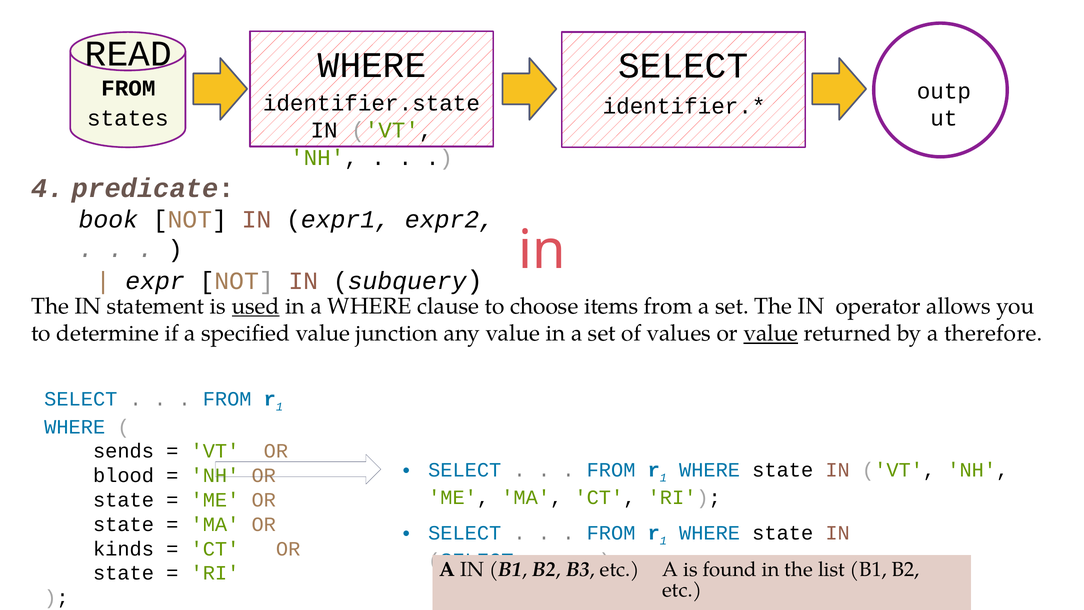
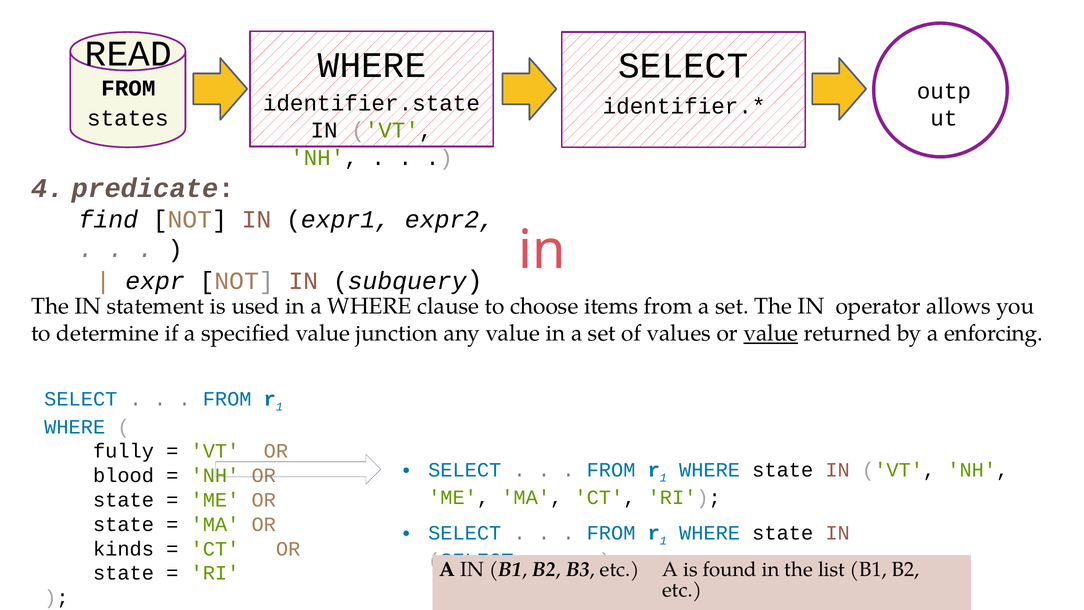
book: book -> find
used underline: present -> none
therefore: therefore -> enforcing
sends: sends -> fully
